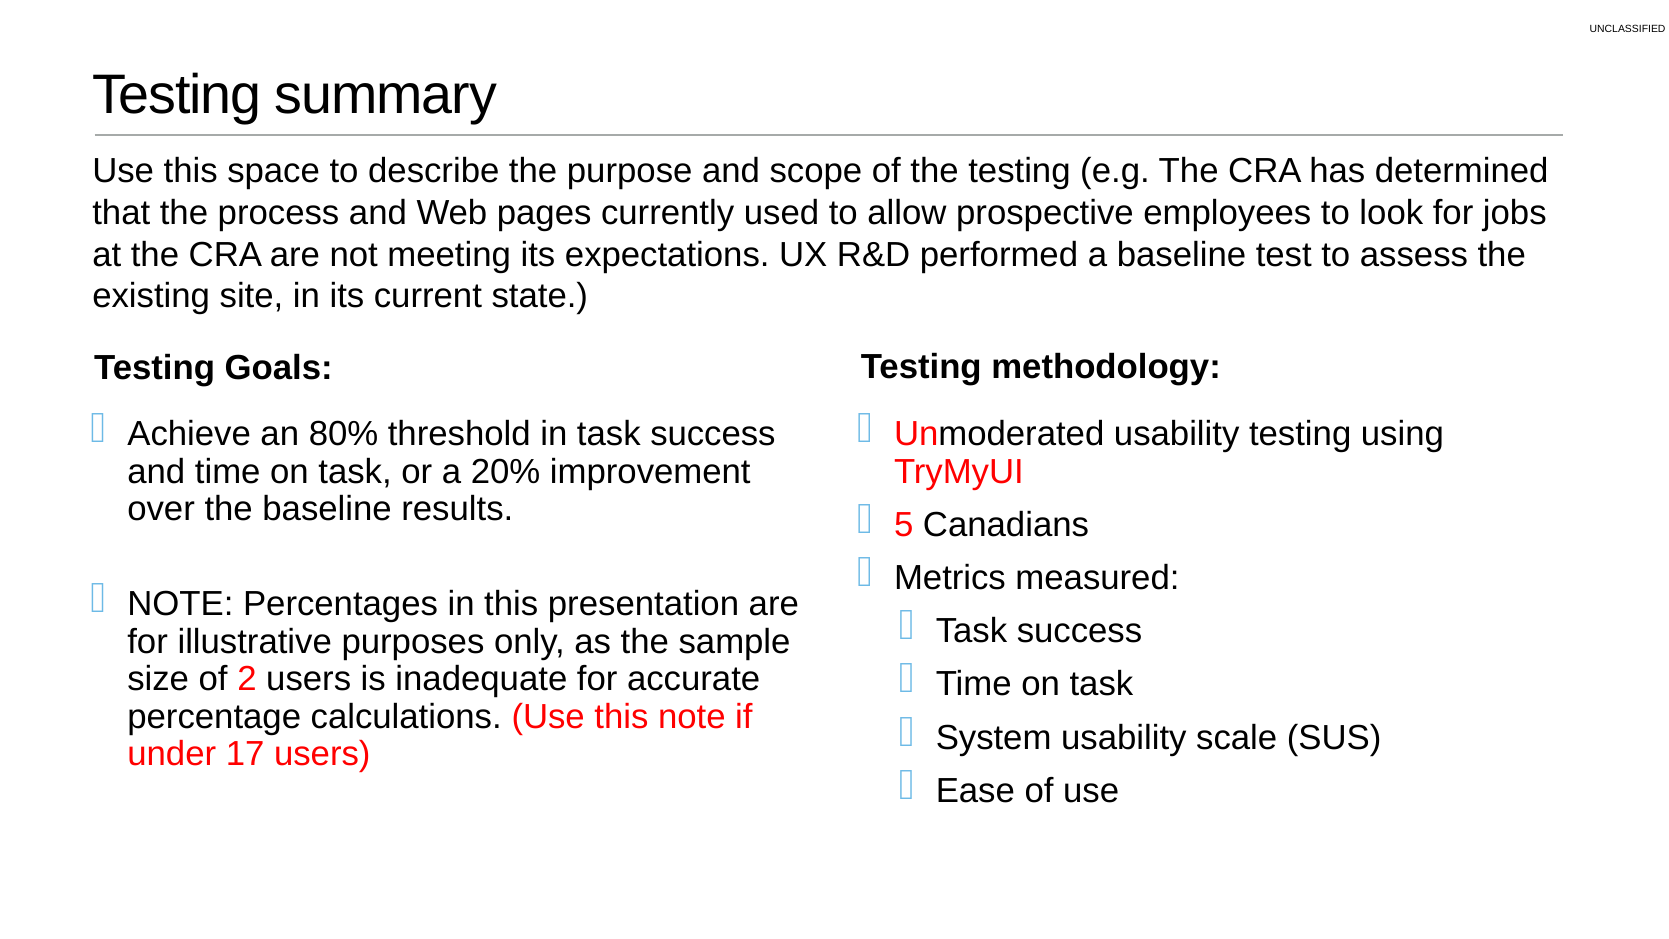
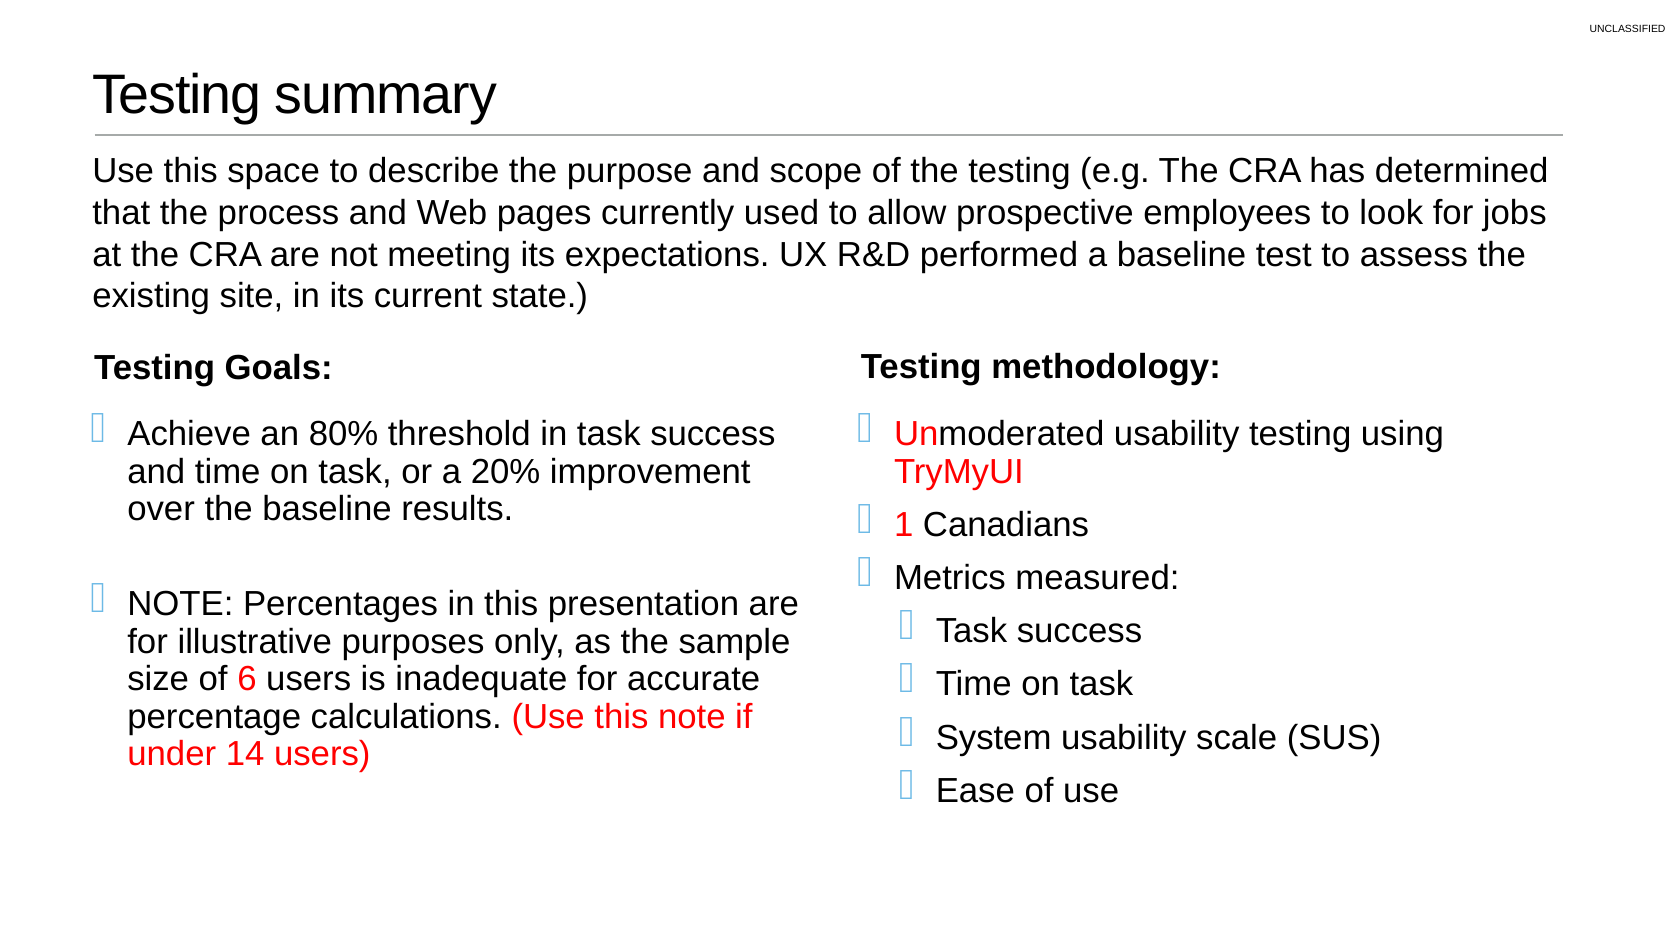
5: 5 -> 1
2: 2 -> 6
17: 17 -> 14
